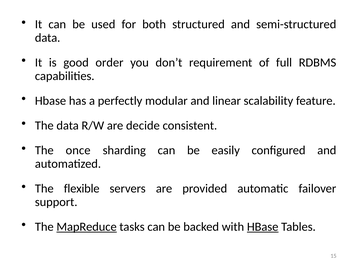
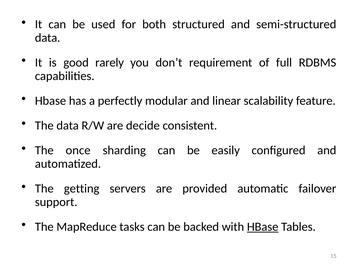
order: order -> rarely
flexible: flexible -> getting
MapReduce underline: present -> none
